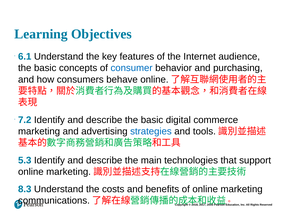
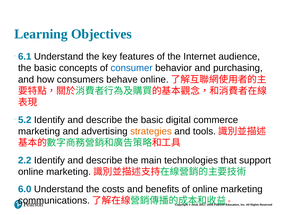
7.2: 7.2 -> 5.2
strategies colour: blue -> orange
5.3: 5.3 -> 2.2
8.3: 8.3 -> 6.0
